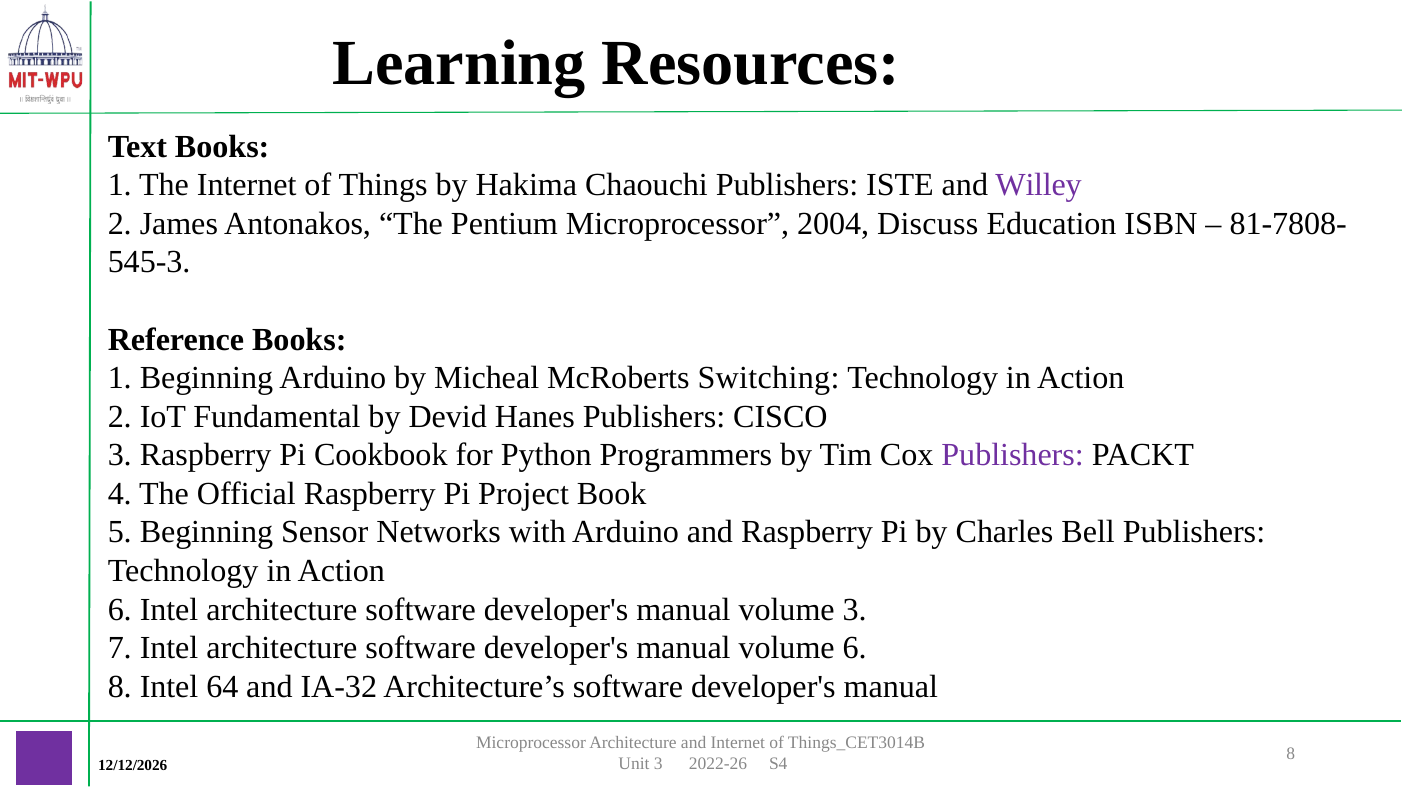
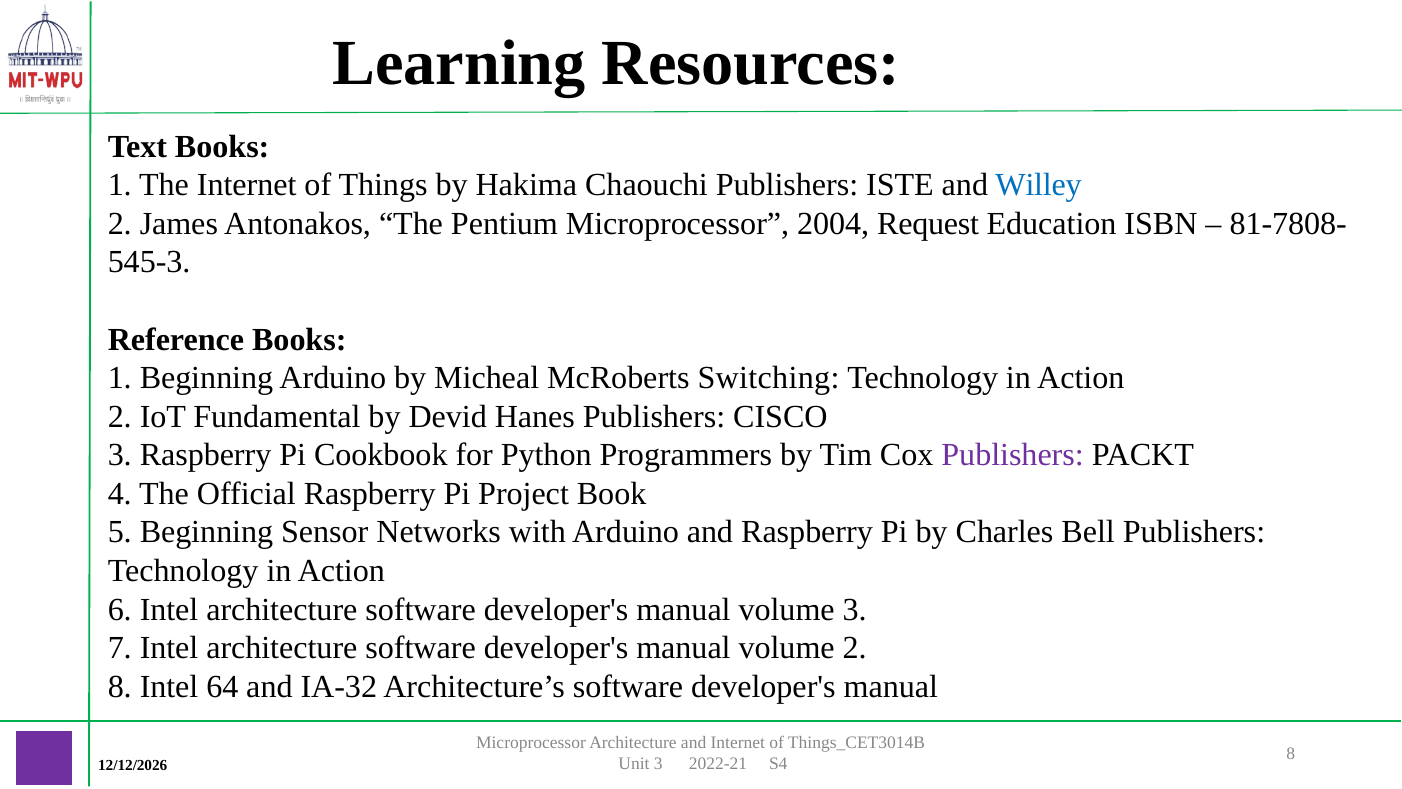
Willey colour: purple -> blue
Discuss: Discuss -> Request
volume 6: 6 -> 2
2022-26: 2022-26 -> 2022-21
